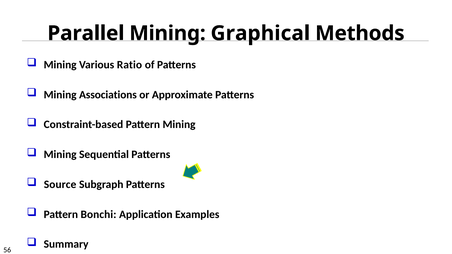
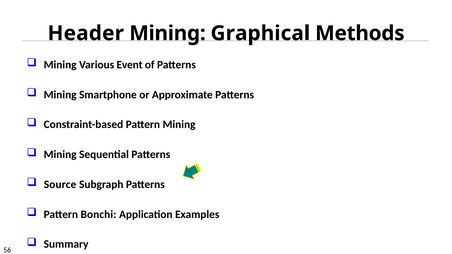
Parallel: Parallel -> Header
Ratio: Ratio -> Event
Associations: Associations -> Smartphone
